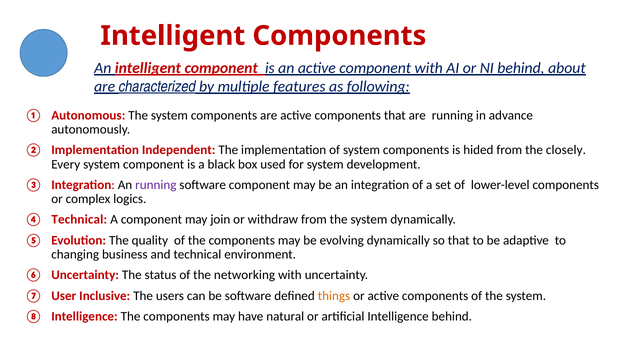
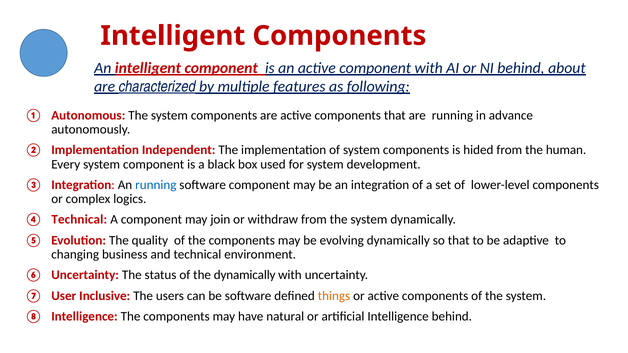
closely: closely -> human
running at (156, 185) colour: purple -> blue
the networking: networking -> dynamically
